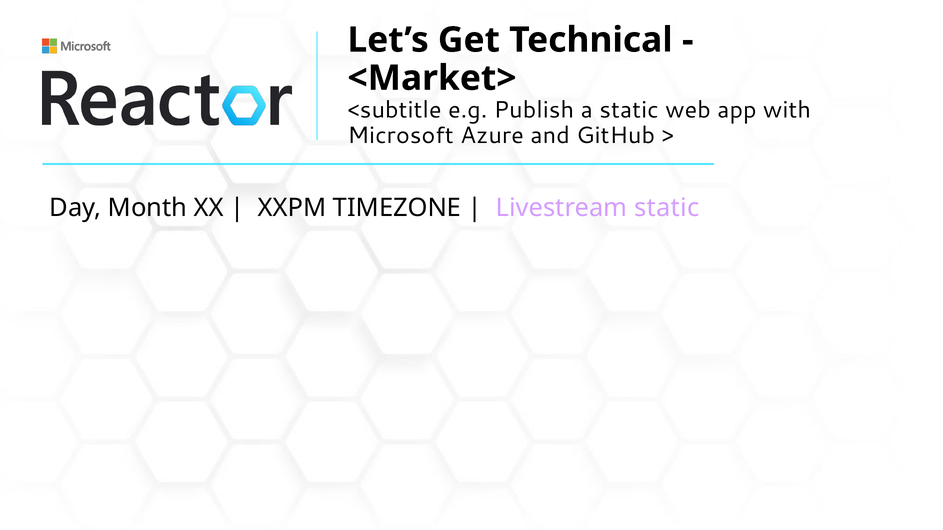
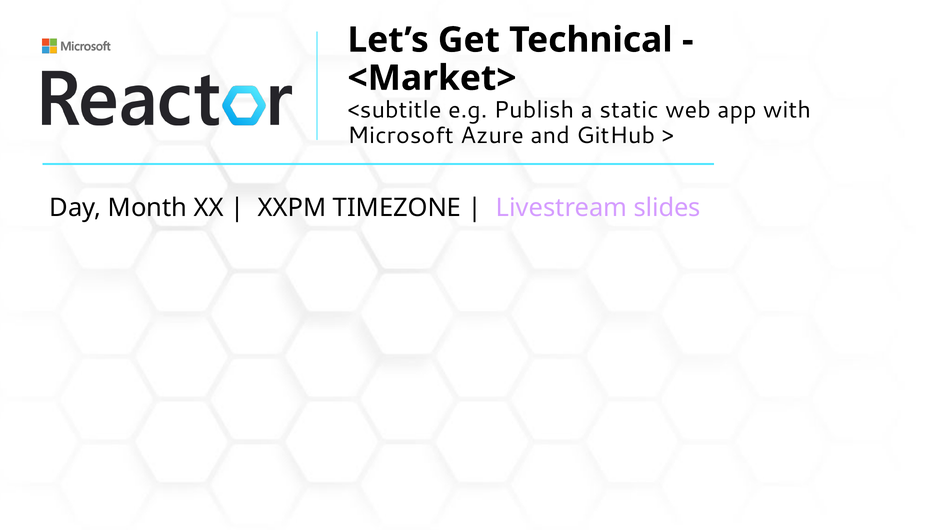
Livestream static: static -> slides
